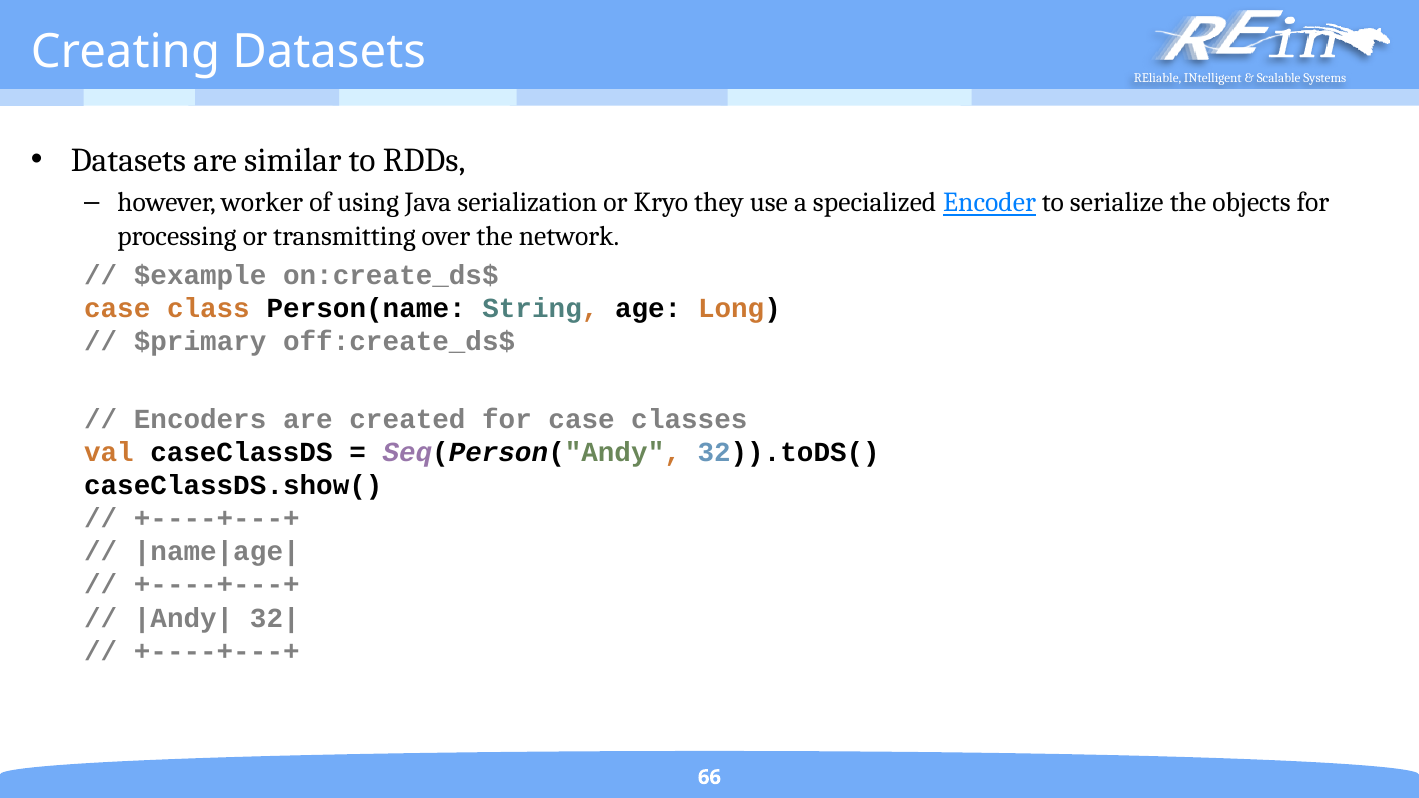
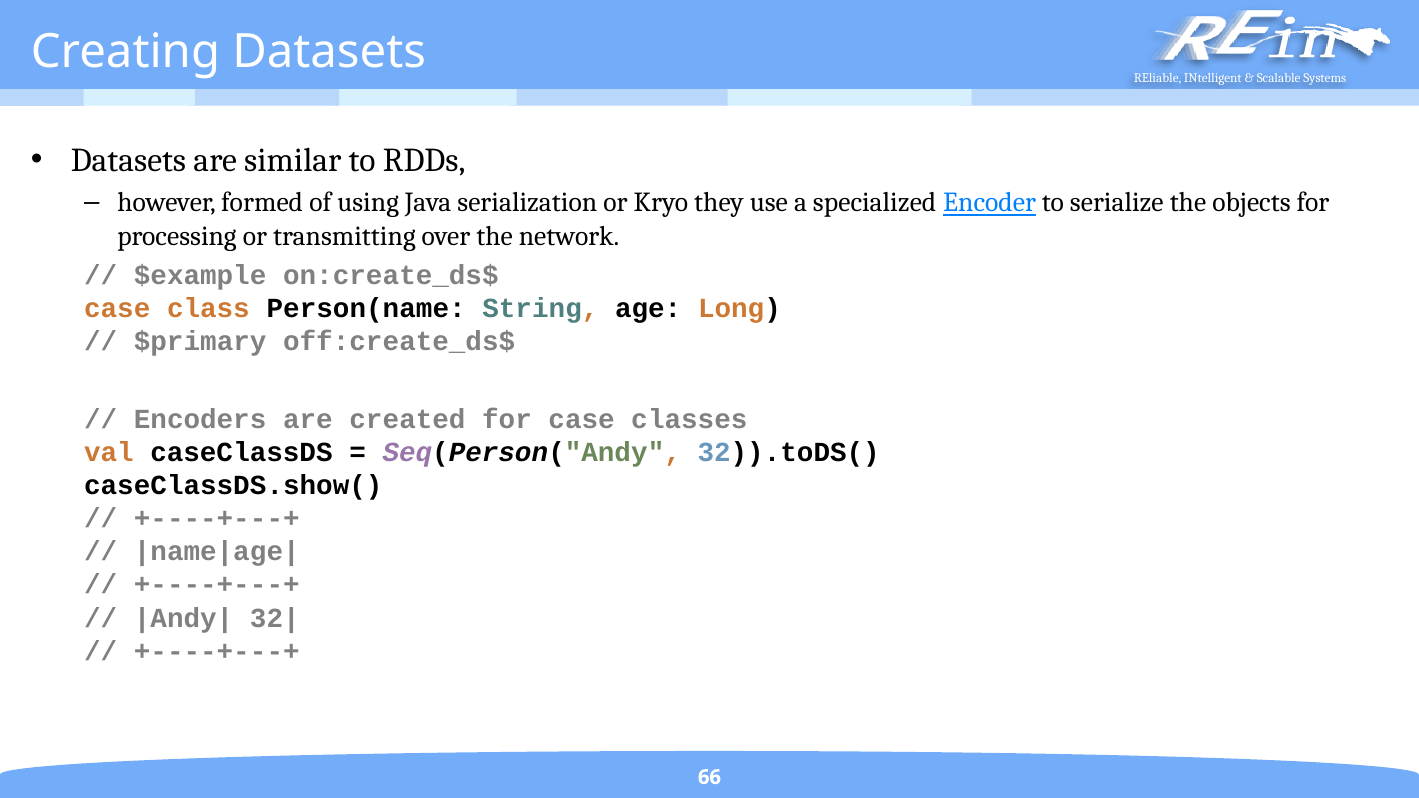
worker: worker -> formed
